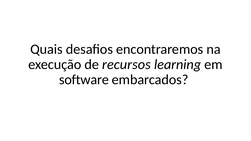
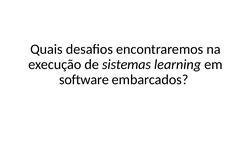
recursos: recursos -> sistemas
